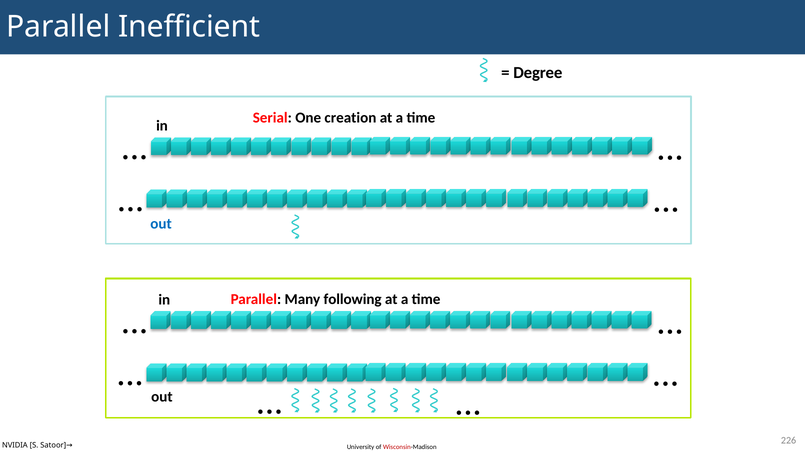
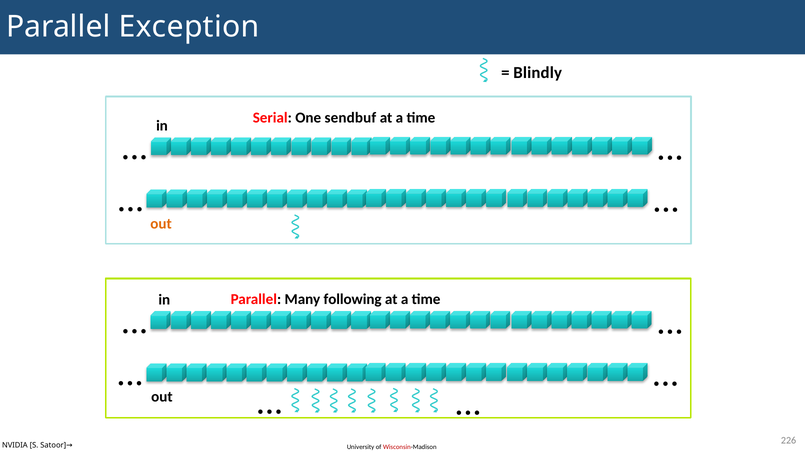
Inefficient: Inefficient -> Exception
Degree: Degree -> Blindly
creation: creation -> sendbuf
out at (161, 224) colour: blue -> orange
